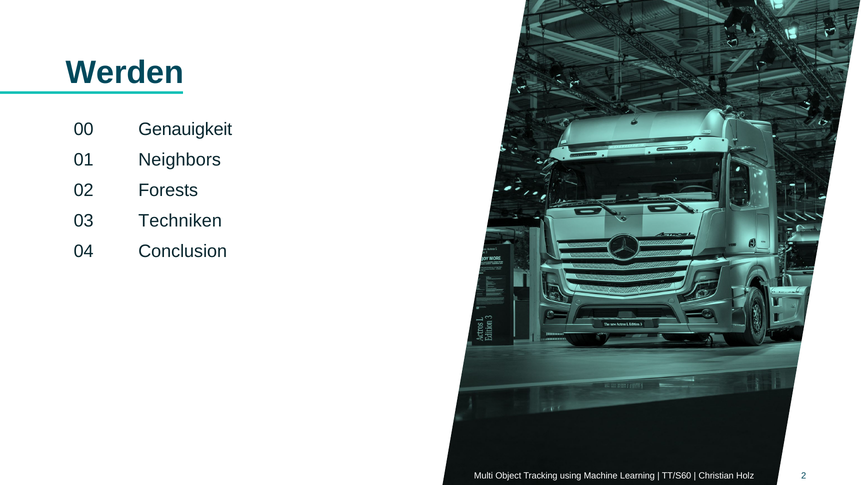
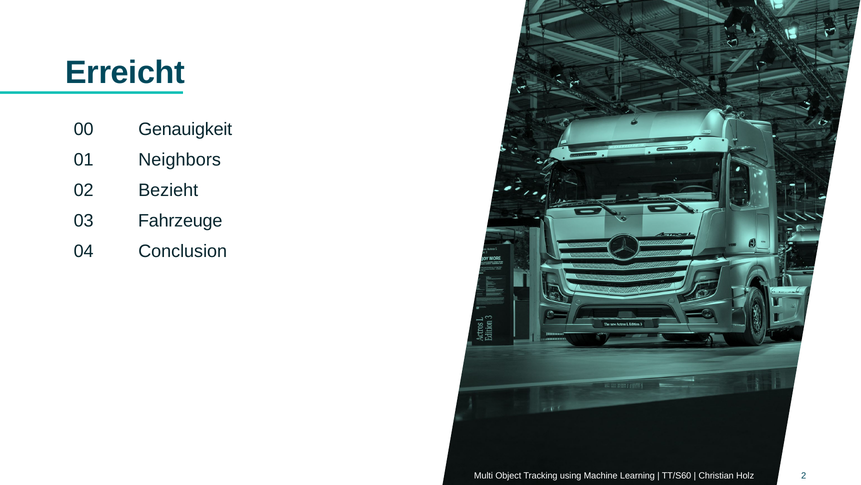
Werden: Werden -> Erreicht
Forests: Forests -> Bezieht
Techniken: Techniken -> Fahrzeuge
